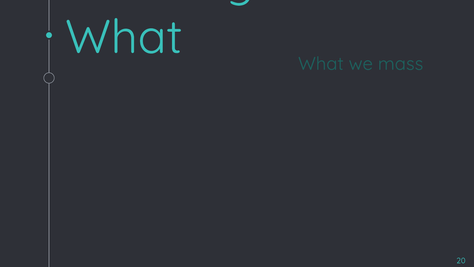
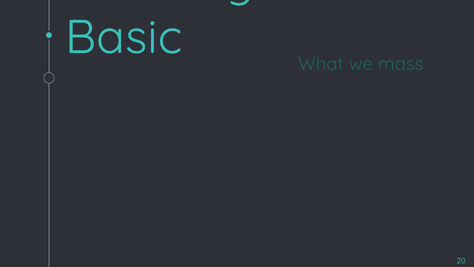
What at (124, 37): What -> Basic
